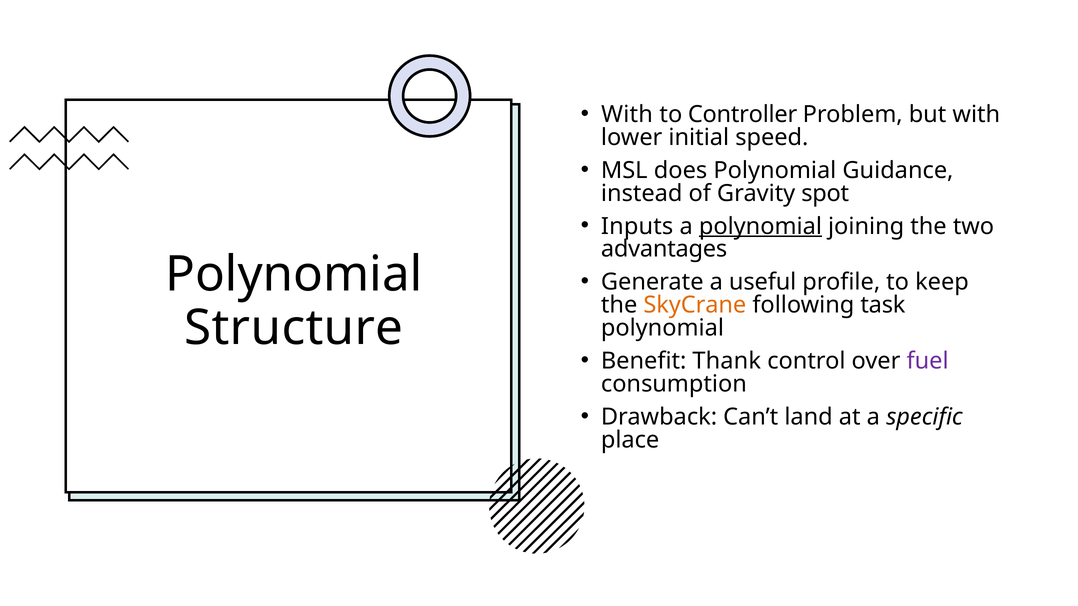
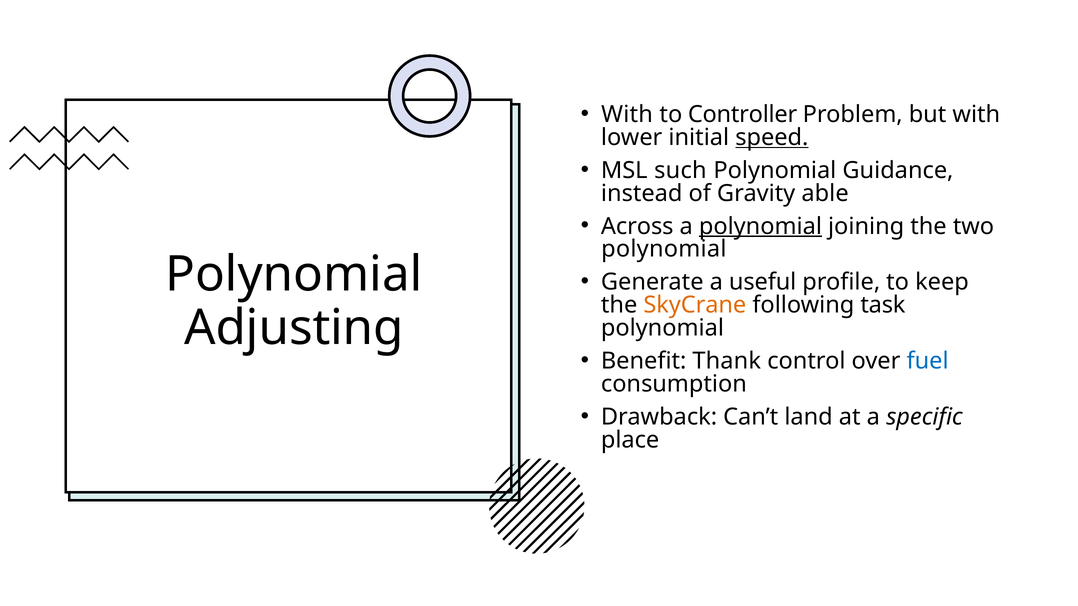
speed underline: none -> present
does: does -> such
spot: spot -> able
Inputs: Inputs -> Across
advantages at (664, 249): advantages -> polynomial
Structure: Structure -> Adjusting
fuel colour: purple -> blue
